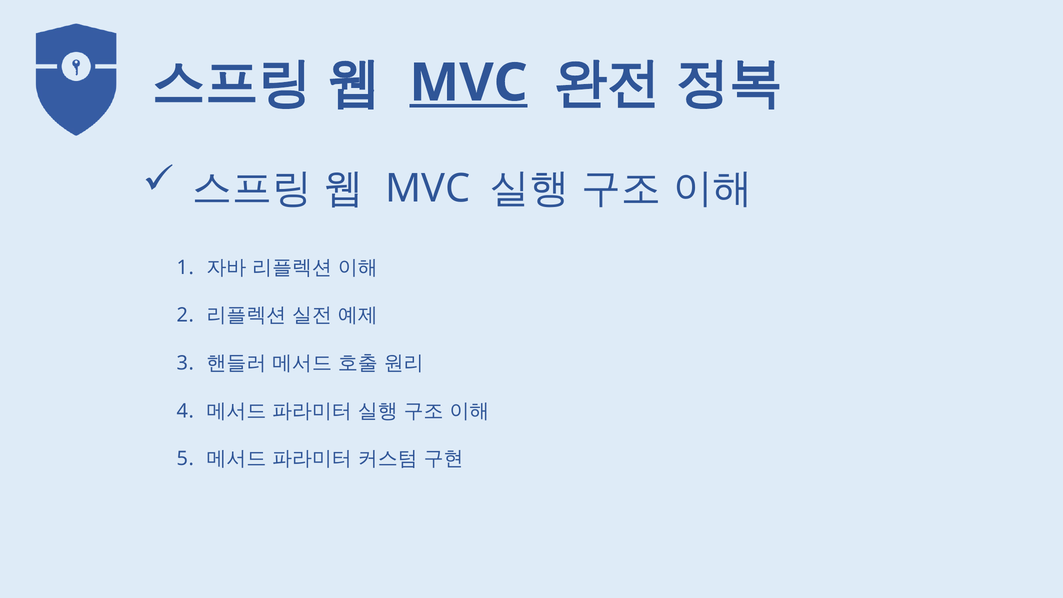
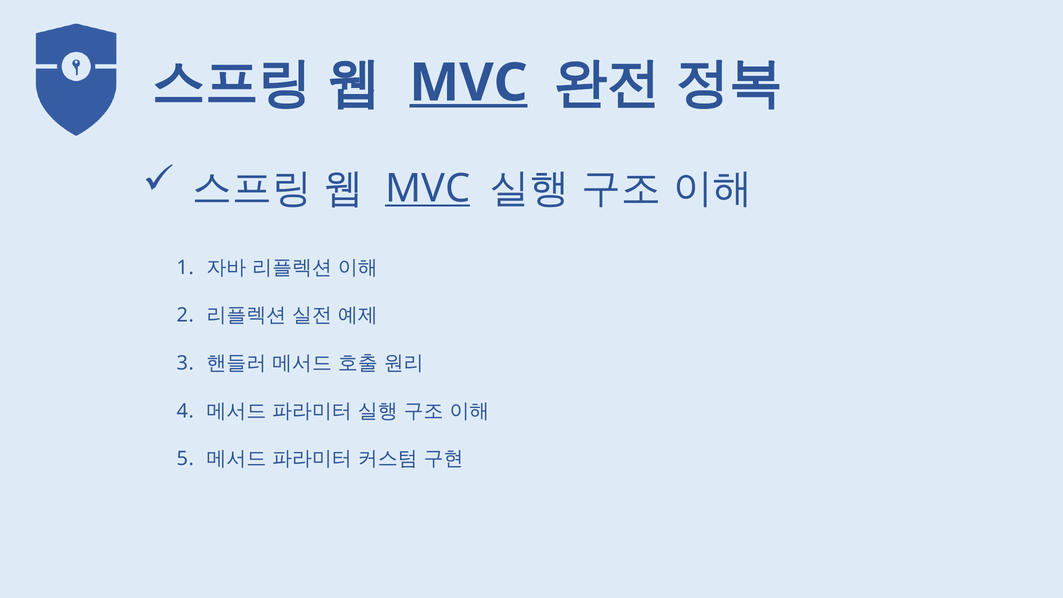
MVC at (428, 188) underline: none -> present
